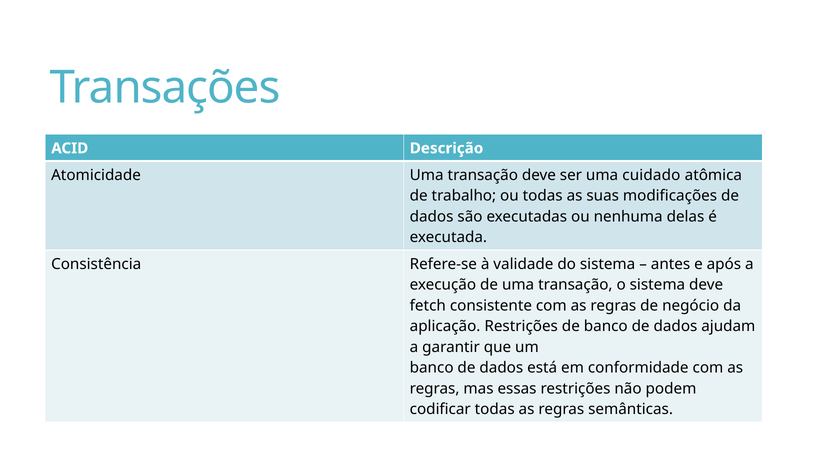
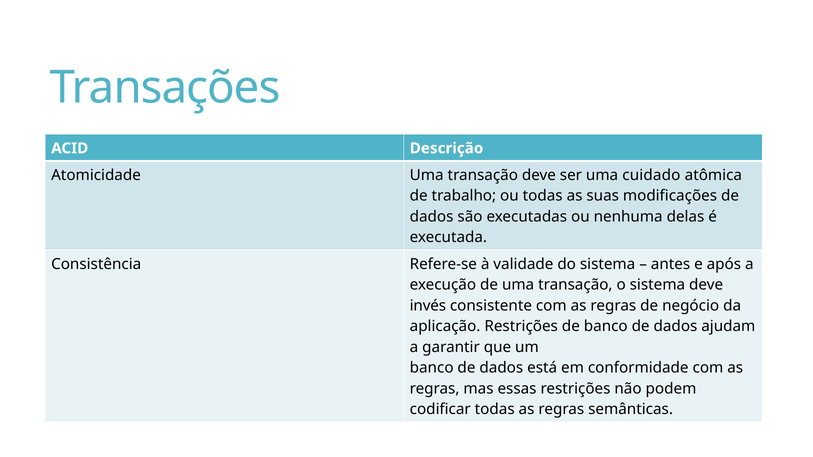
fetch: fetch -> invés
